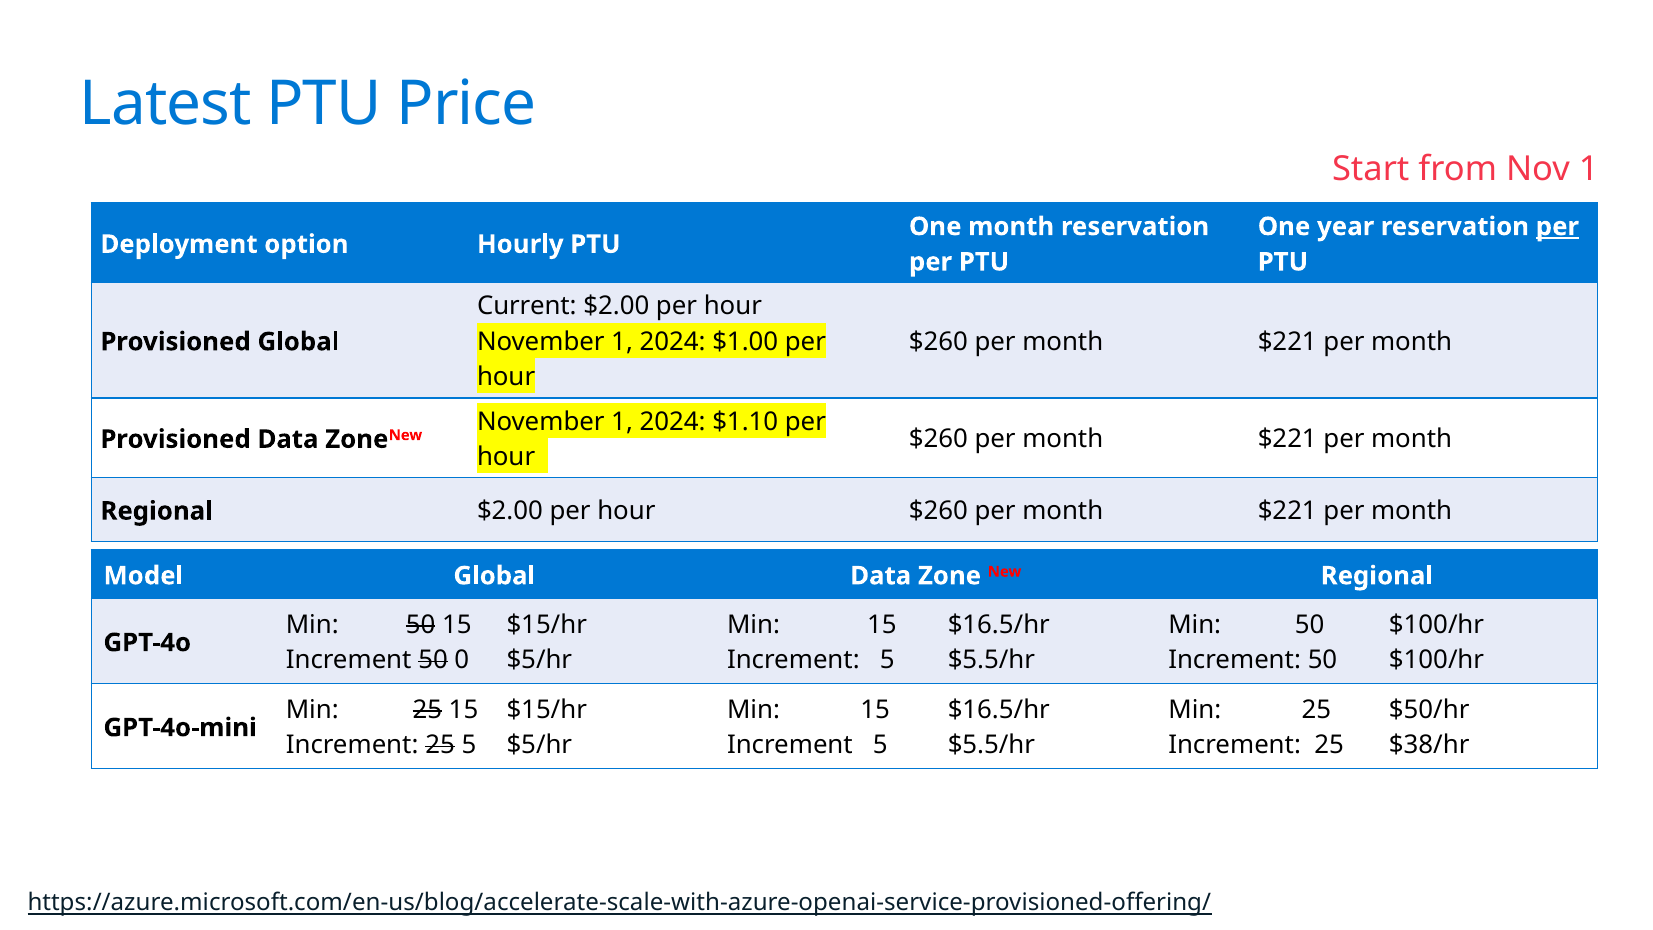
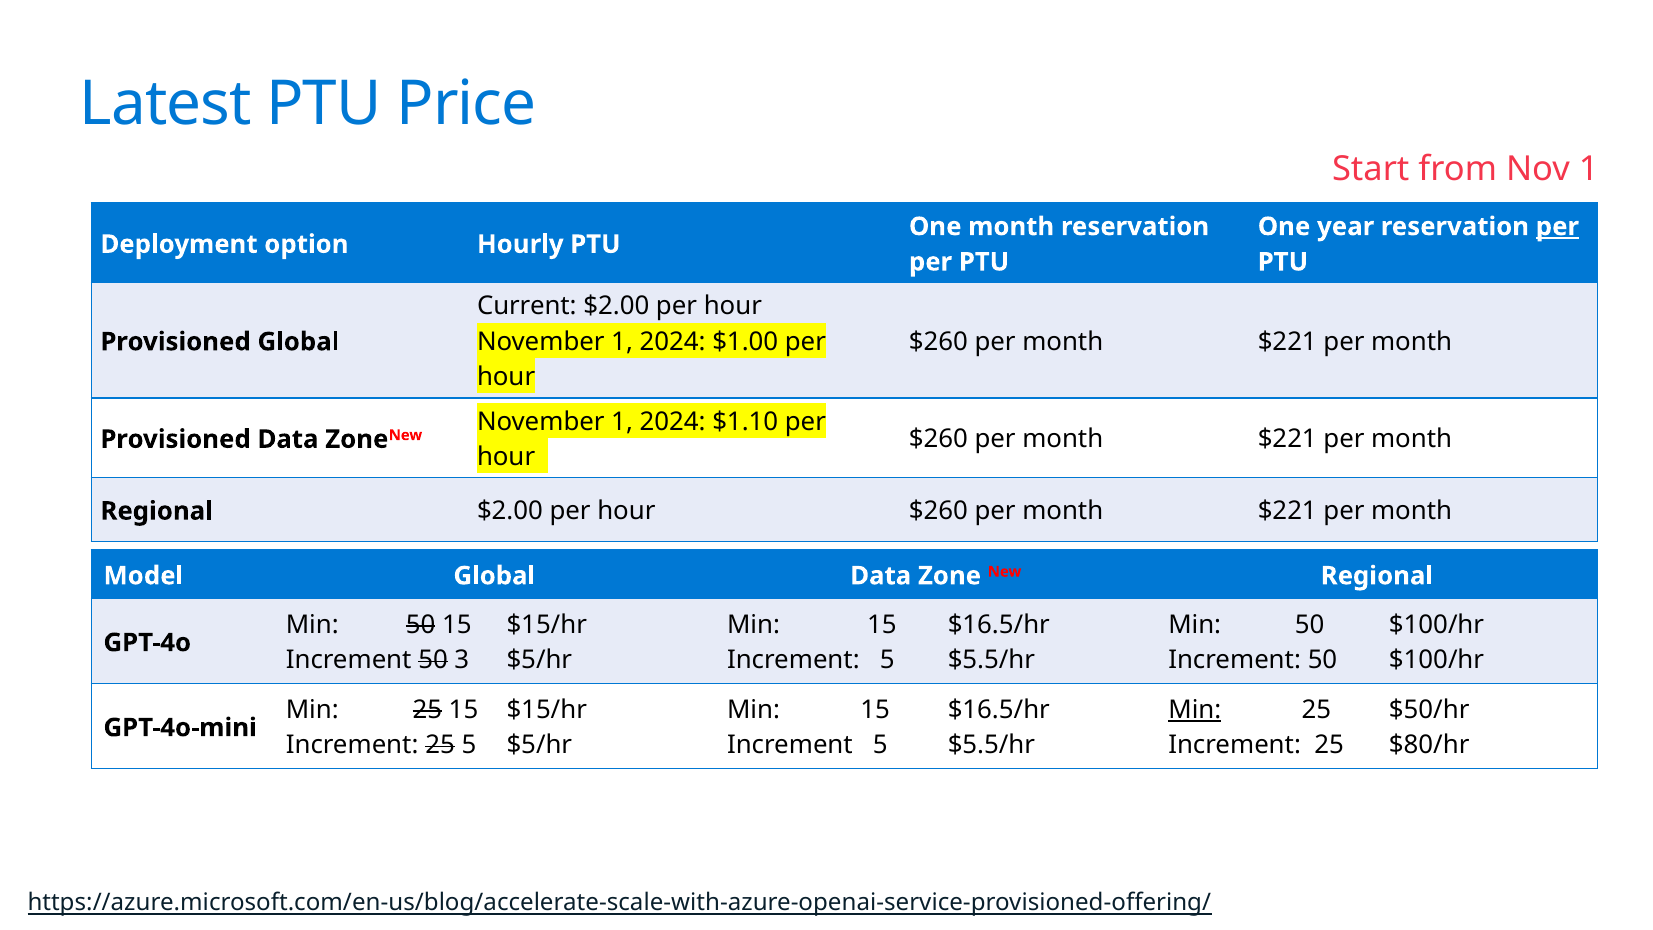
0: 0 -> 3
Min at (1195, 710) underline: none -> present
$38/hr: $38/hr -> $80/hr
